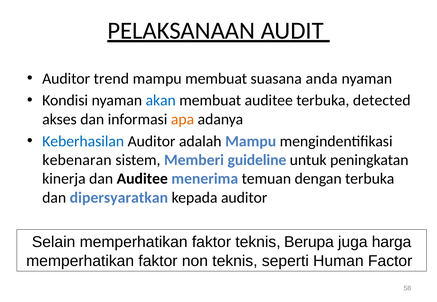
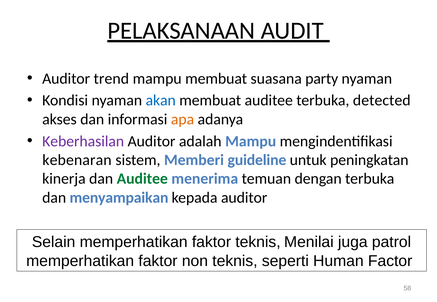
anda: anda -> party
Keberhasilan colour: blue -> purple
Auditee at (142, 179) colour: black -> green
dipersyaratkan: dipersyaratkan -> menyampaikan
Berupa: Berupa -> Menilai
harga: harga -> patrol
